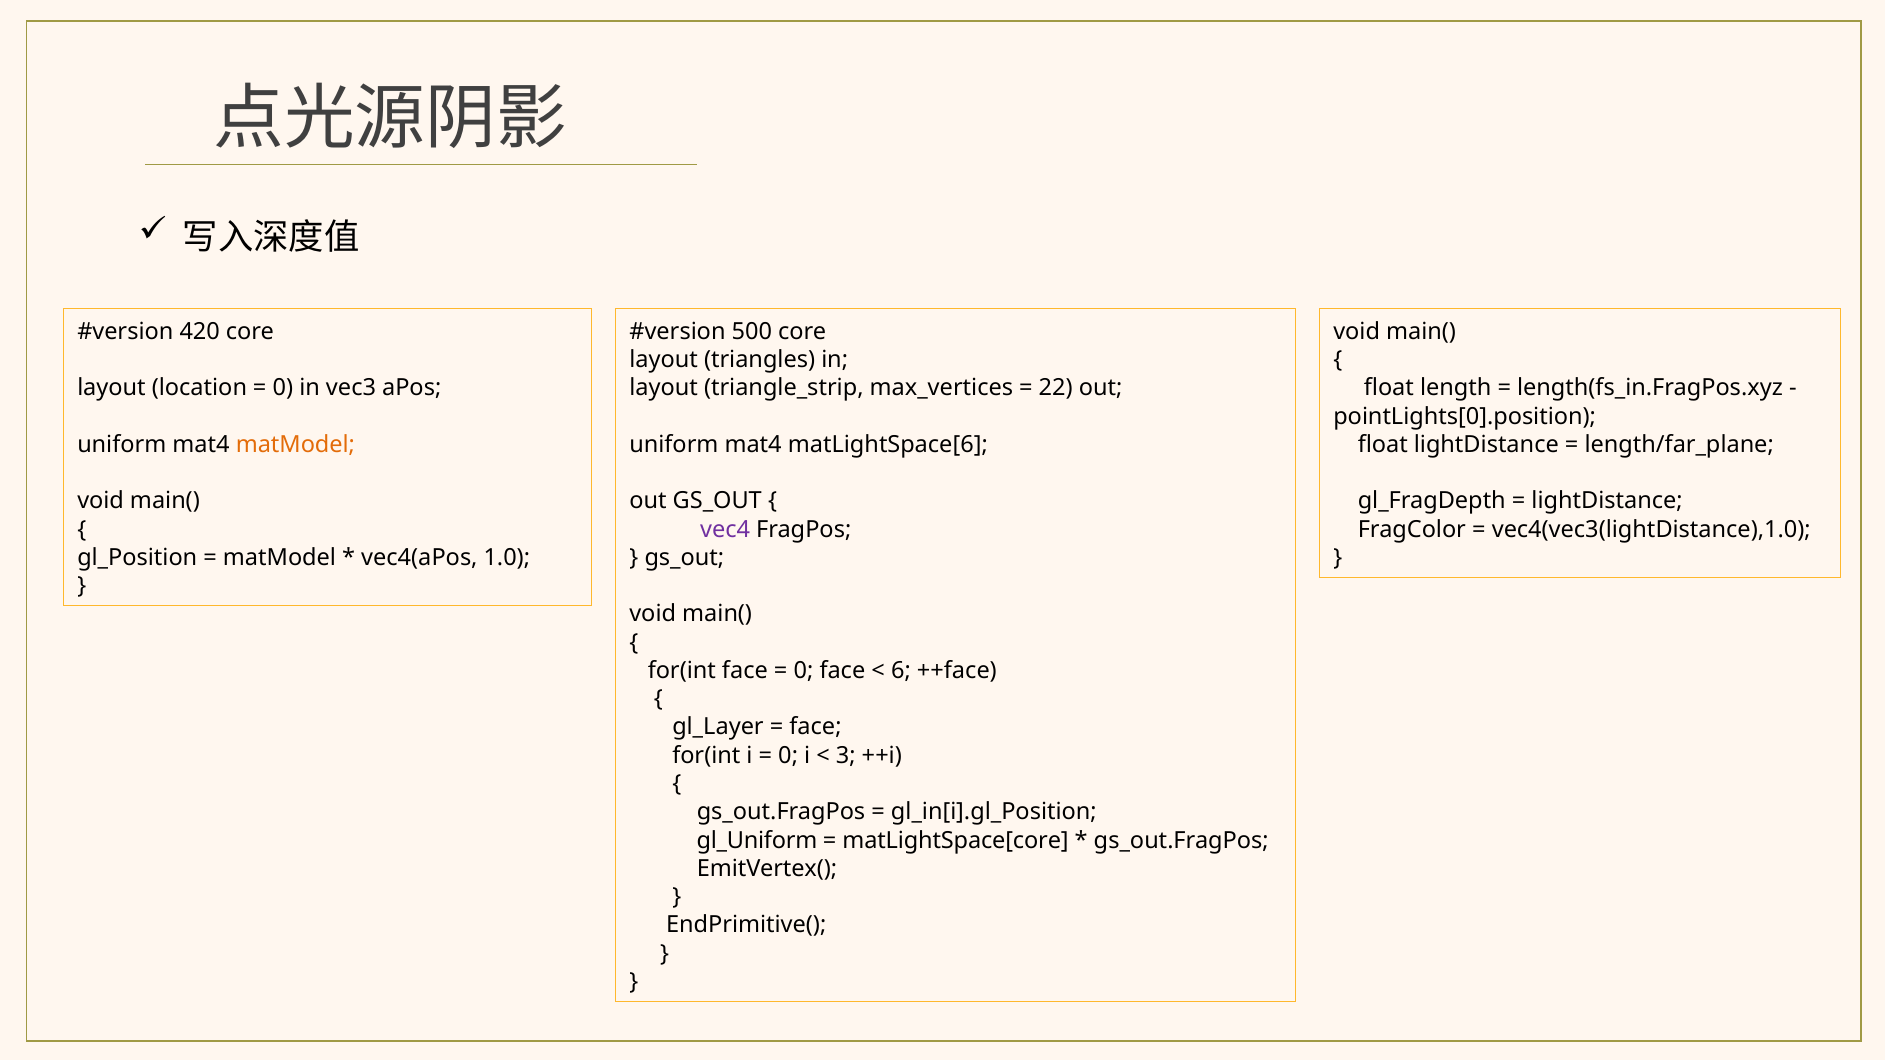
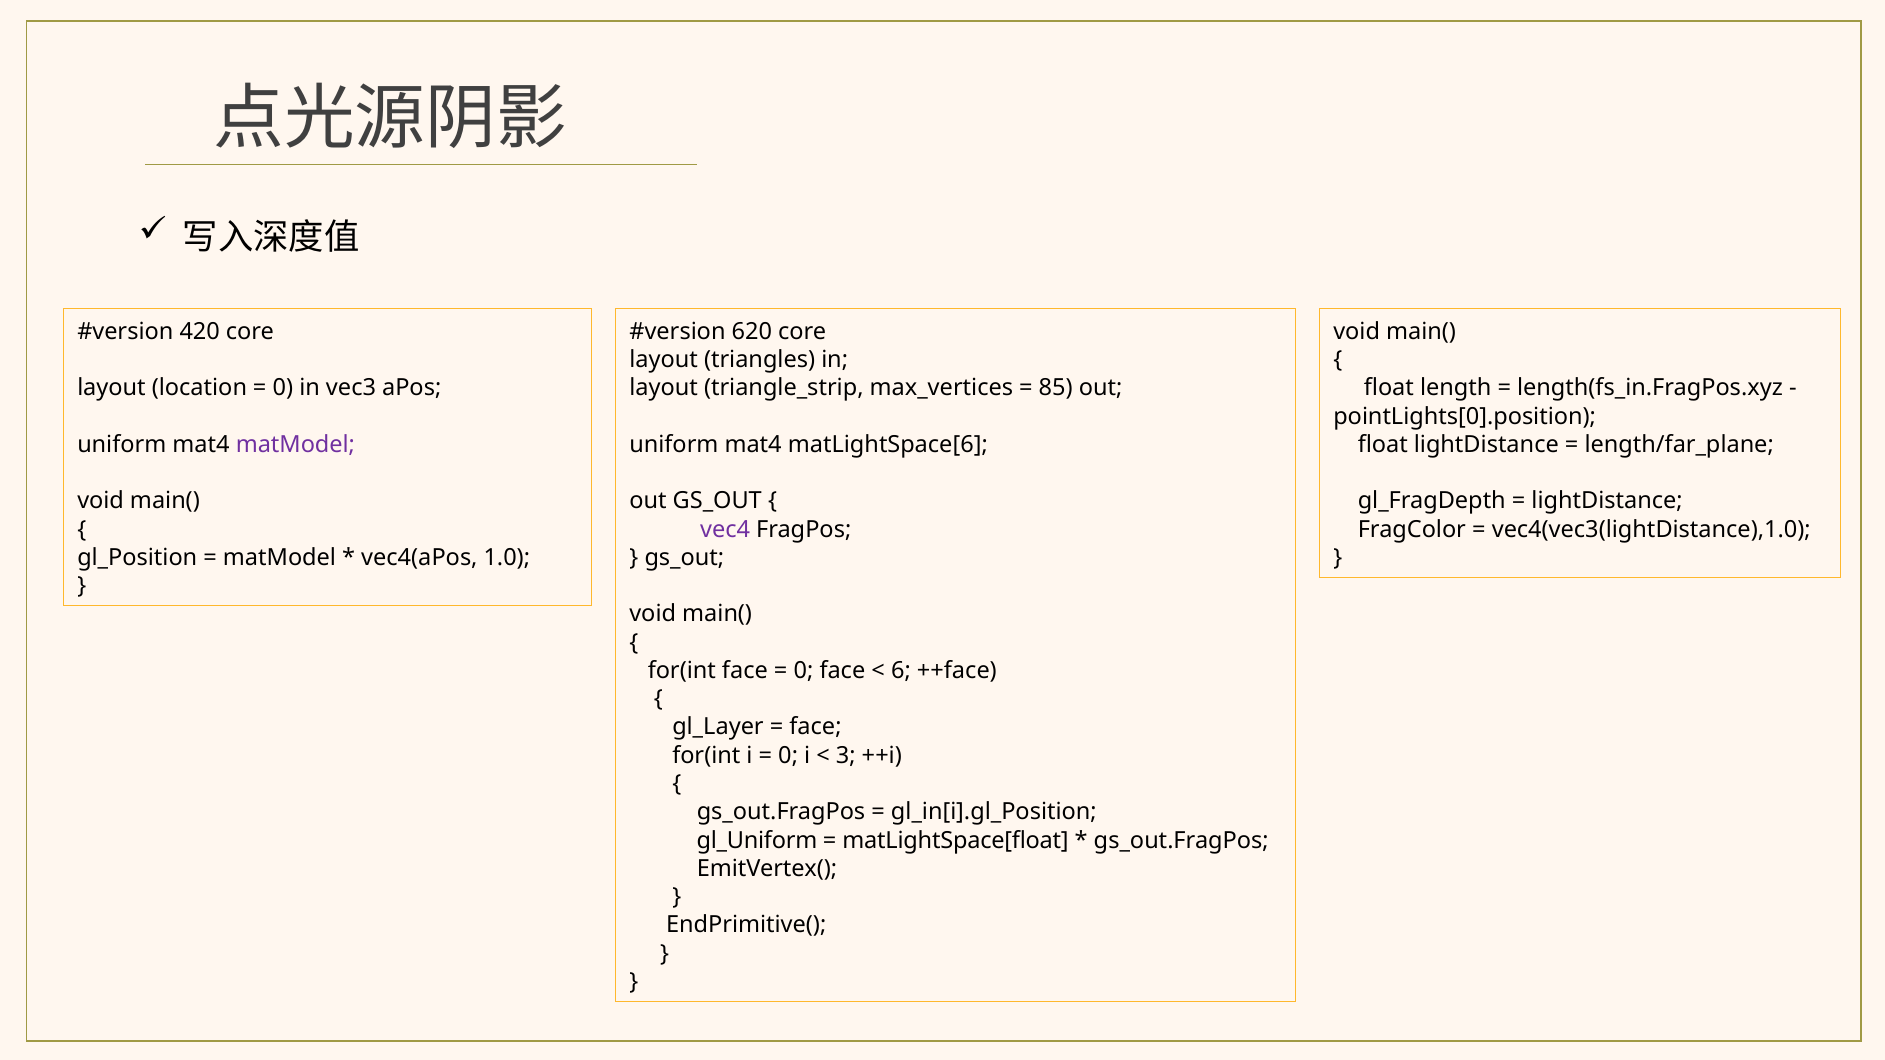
500: 500 -> 620
22: 22 -> 85
matModel at (295, 445) colour: orange -> purple
matLightSpace[core: matLightSpace[core -> matLightSpace[float
